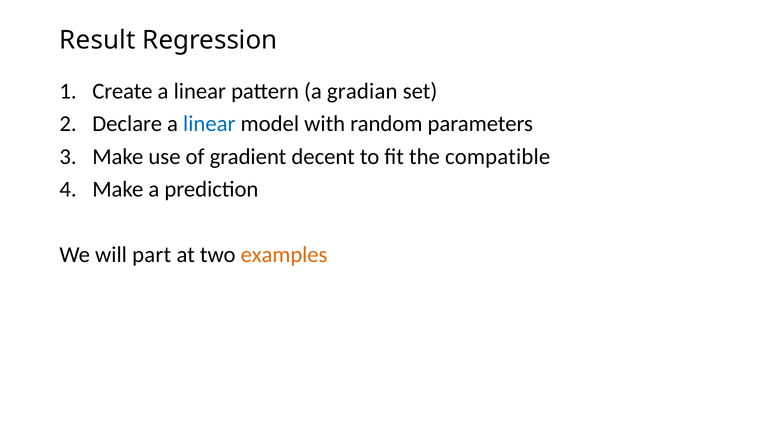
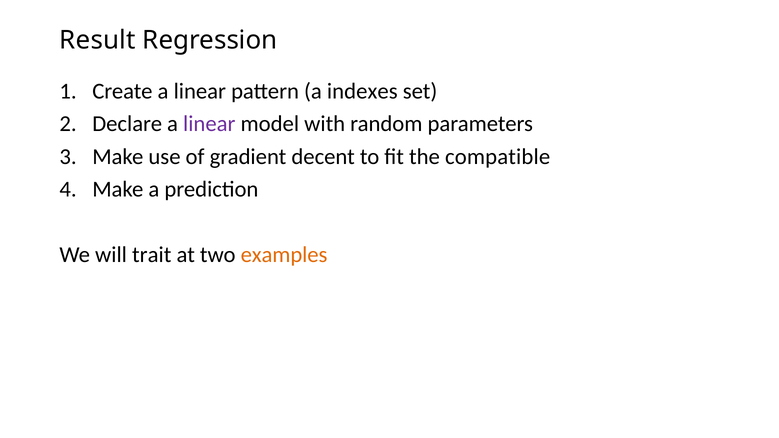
gradian: gradian -> indexes
linear at (209, 124) colour: blue -> purple
part: part -> trait
